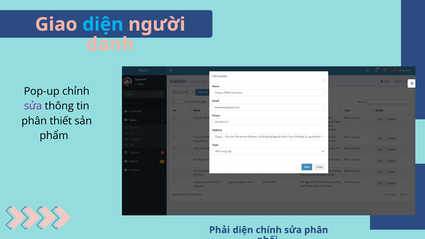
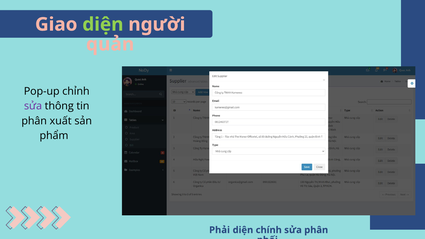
diện at (103, 24) colour: light blue -> light green
danh: danh -> quản
thiết: thiết -> xuất
